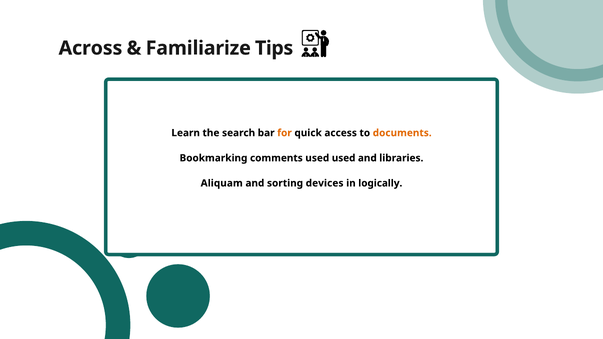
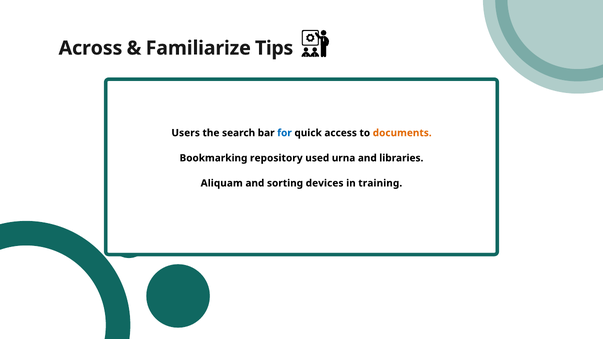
Learn: Learn -> Users
for colour: orange -> blue
comments: comments -> repository
used used: used -> urna
logically: logically -> training
